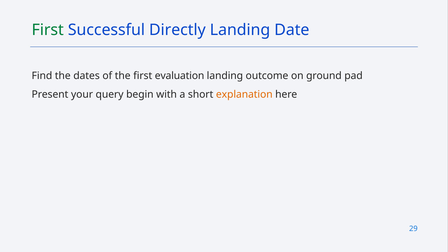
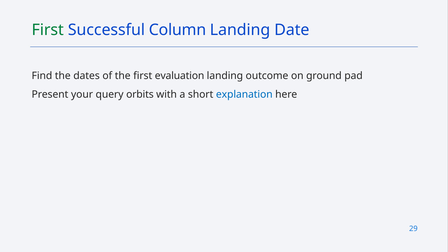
Directly: Directly -> Column
begin: begin -> orbits
explanation colour: orange -> blue
